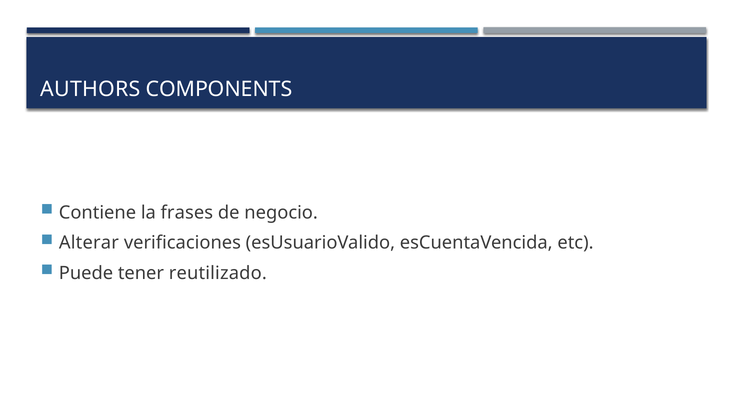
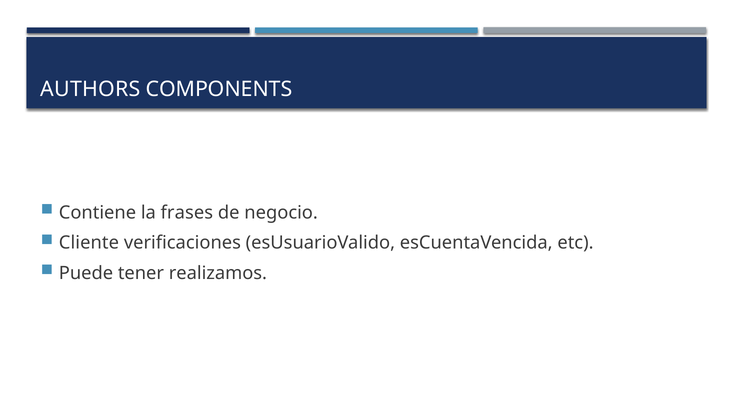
Alterar: Alterar -> Cliente
reutilizado: reutilizado -> realizamos
